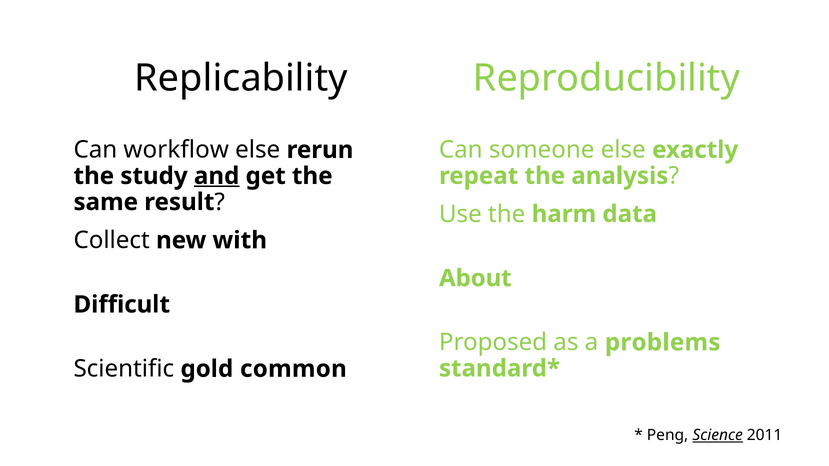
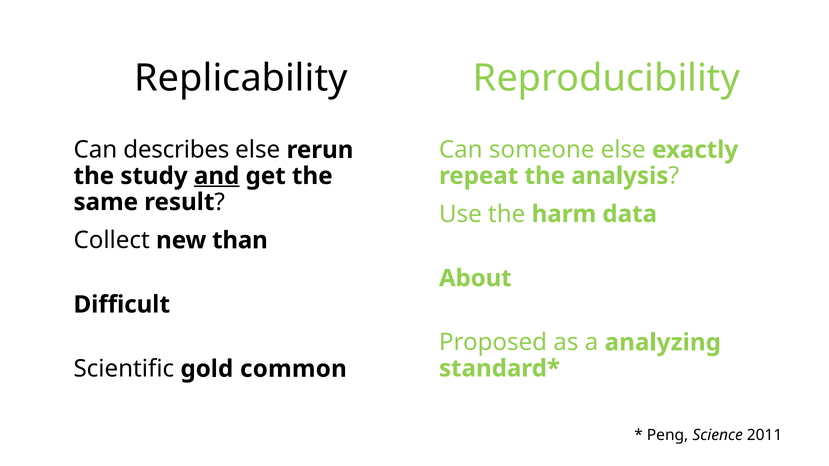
workflow: workflow -> describes
with: with -> than
problems: problems -> analyzing
Science underline: present -> none
